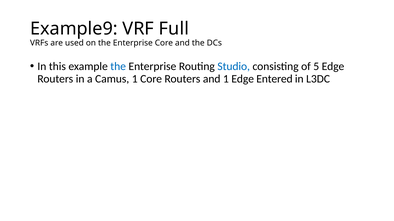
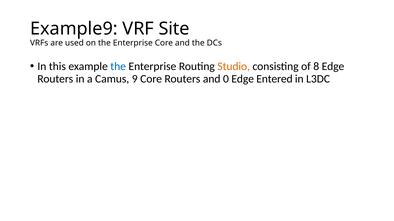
Full: Full -> Site
Studio colour: blue -> orange
5: 5 -> 8
Camus 1: 1 -> 9
and 1: 1 -> 0
